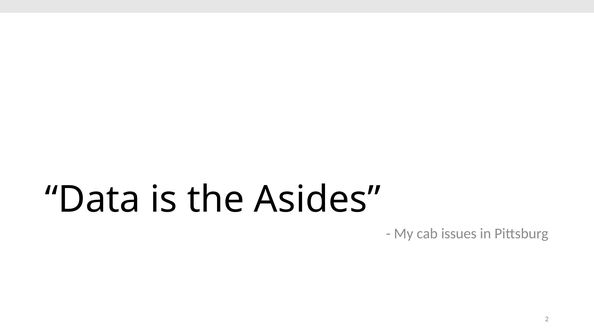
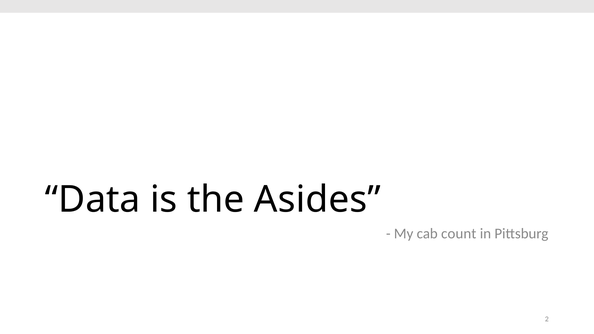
issues: issues -> count
